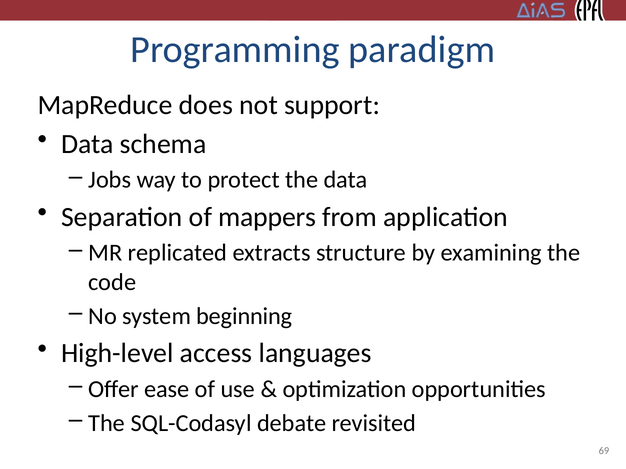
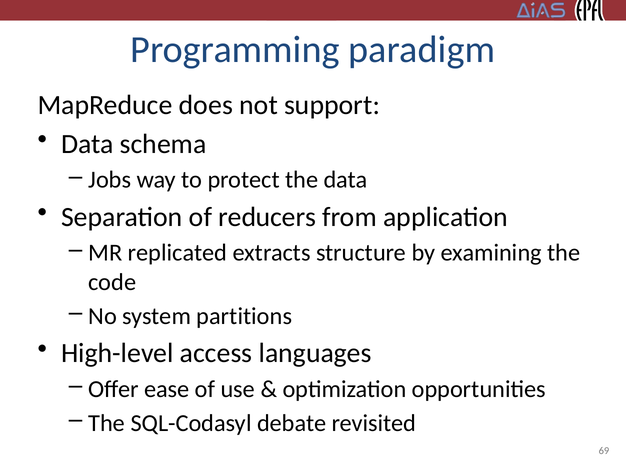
mappers: mappers -> reducers
beginning: beginning -> partitions
